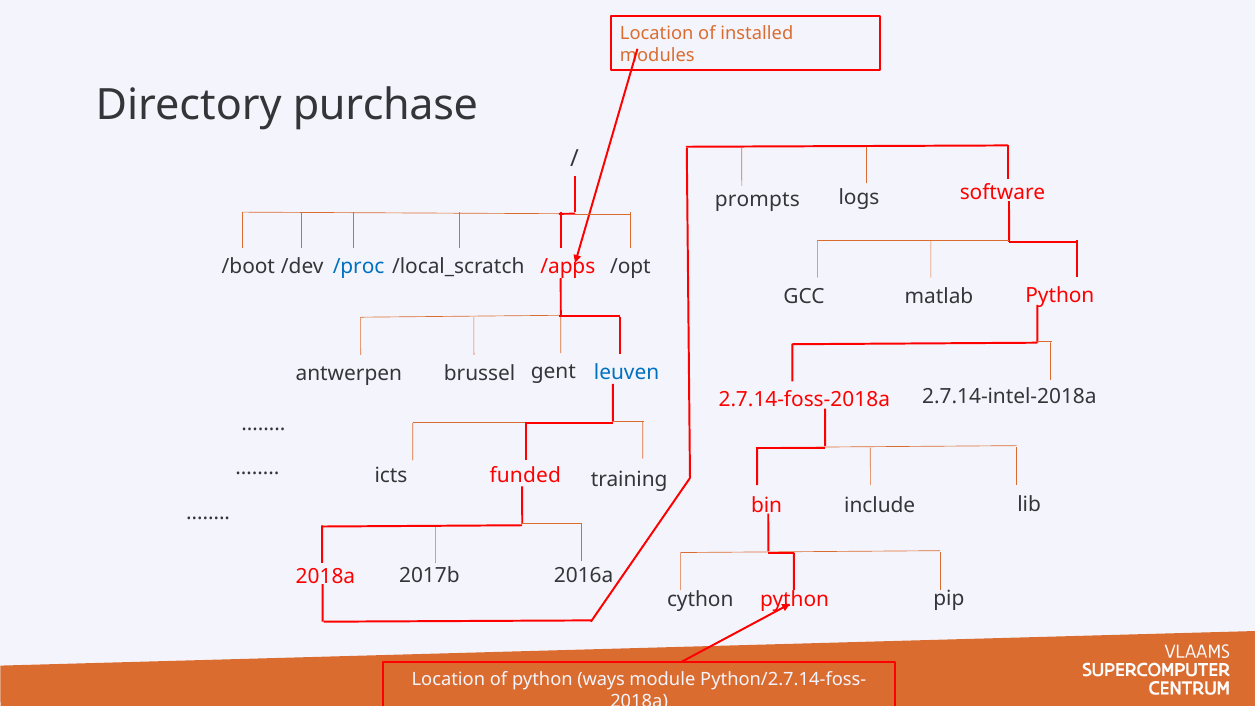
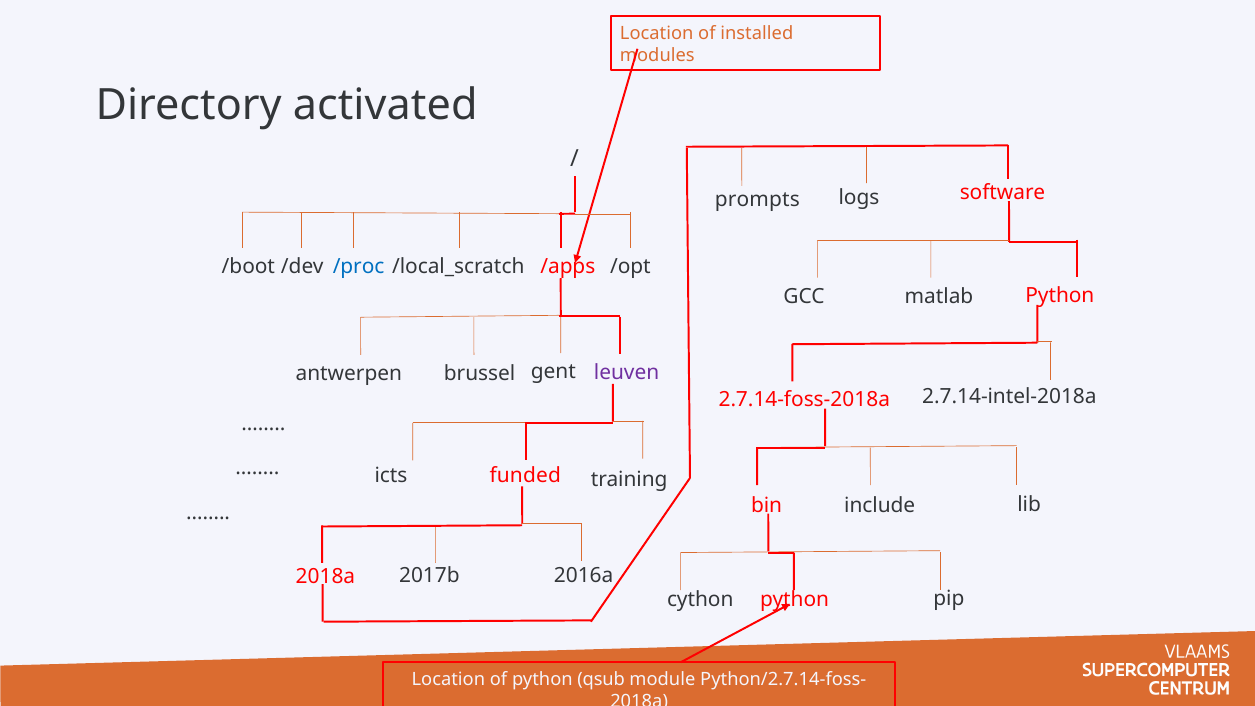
purchase: purchase -> activated
leuven colour: blue -> purple
ways: ways -> qsub
